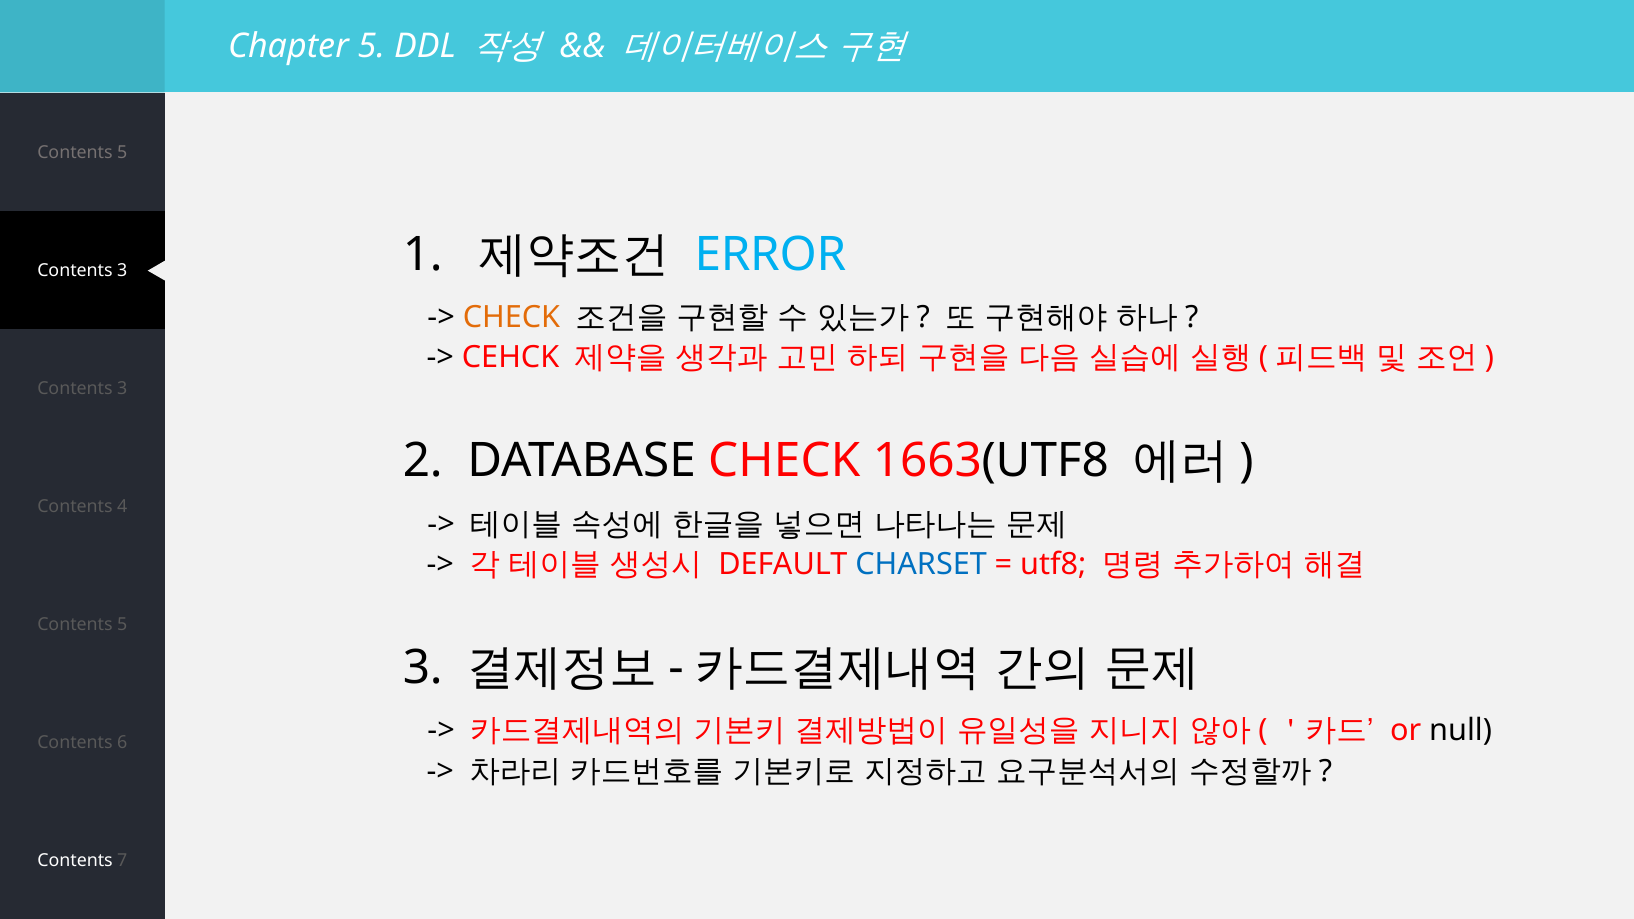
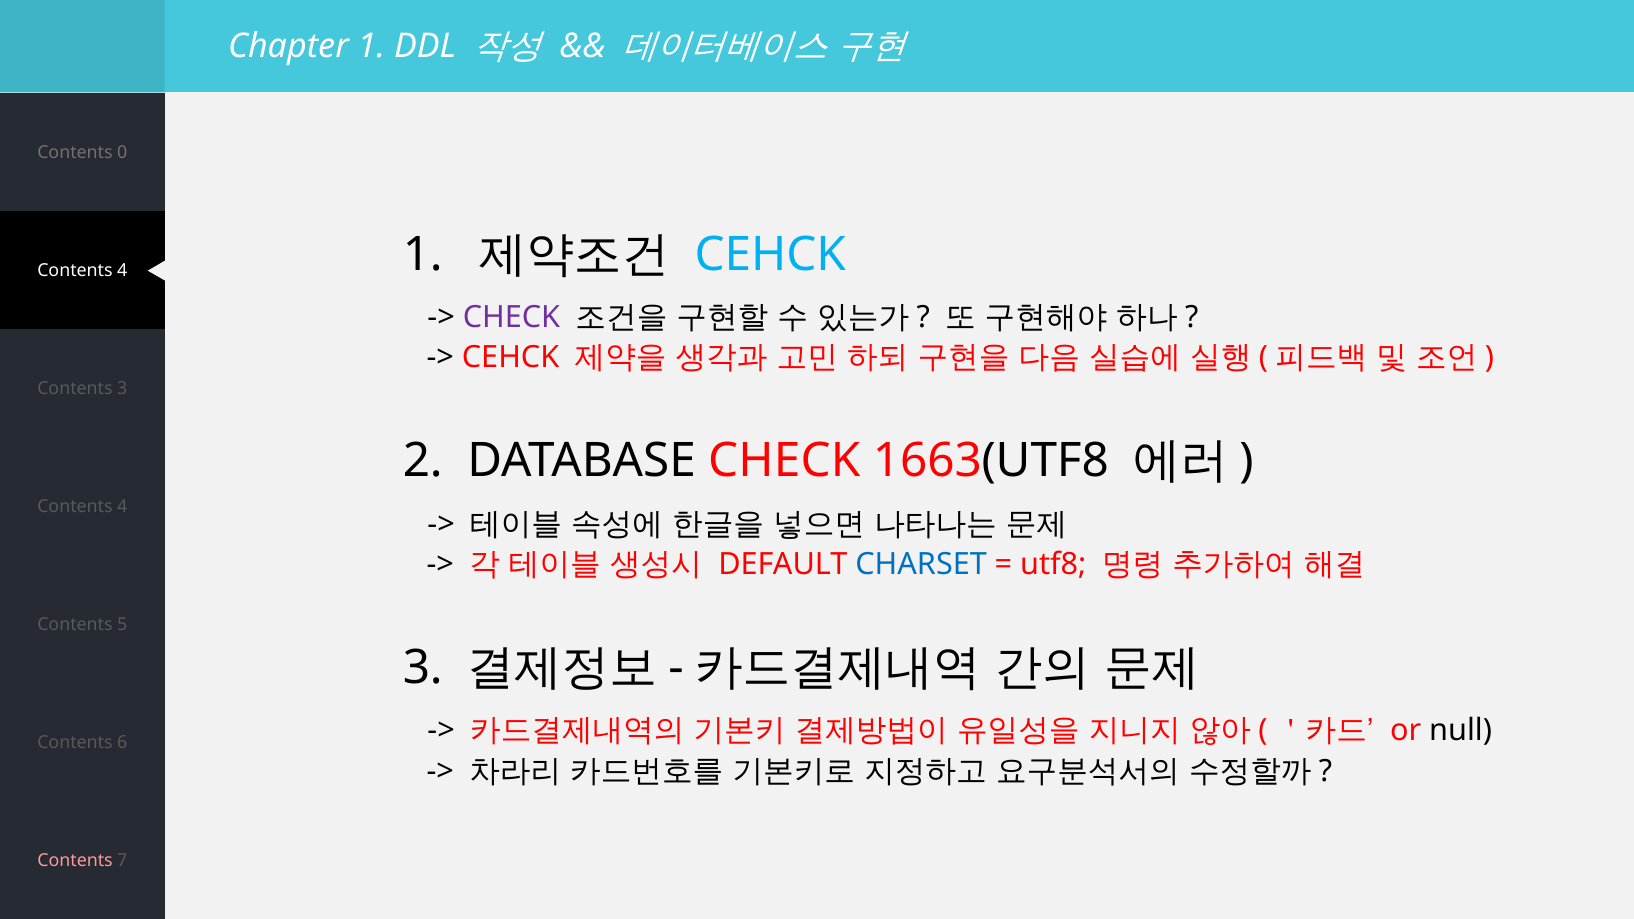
Chapter 5: 5 -> 1
5 at (122, 153): 5 -> 0
ERROR at (770, 255): ERROR -> CEHCK
3 at (122, 271): 3 -> 4
CHECK at (511, 317) colour: orange -> purple
Contents at (75, 861) colour: white -> pink
